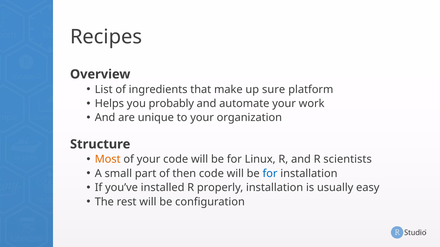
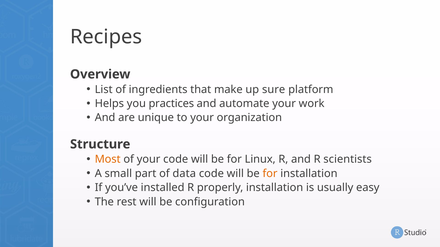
probably: probably -> practices
then: then -> data
for at (270, 174) colour: blue -> orange
